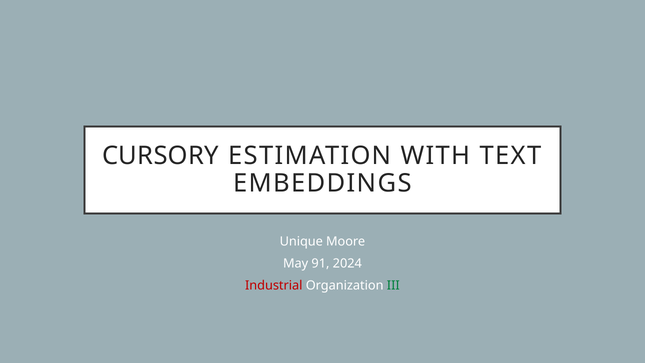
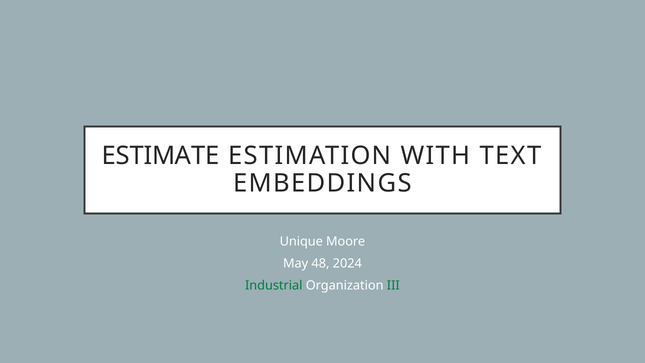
CURSORY: CURSORY -> ESTIMATE
91: 91 -> 48
Industrial colour: red -> green
